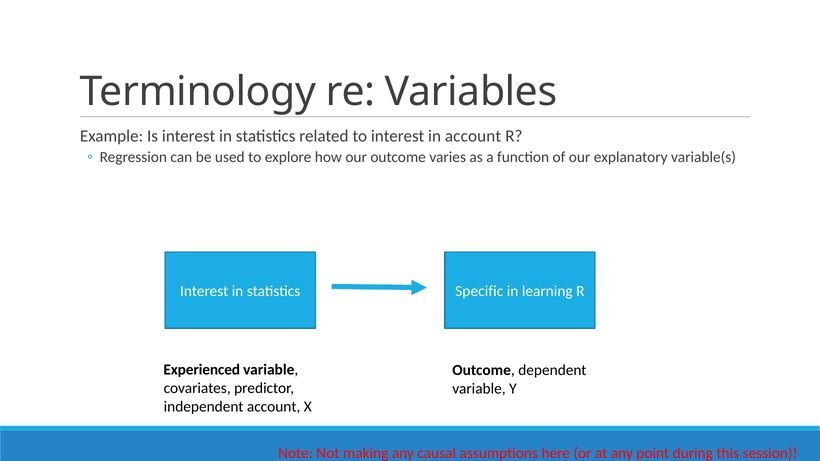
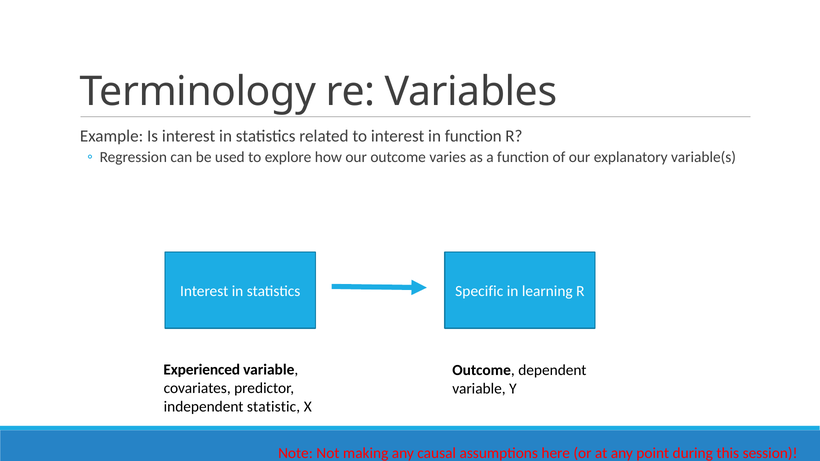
in account: account -> function
independent account: account -> statistic
